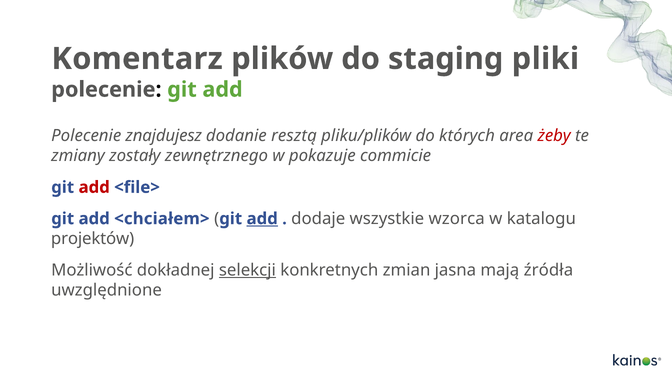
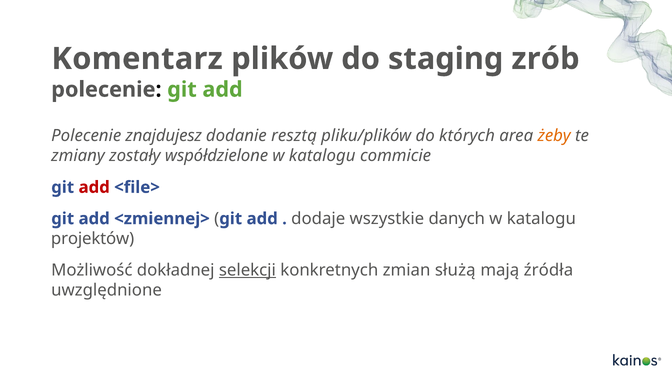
pliki: pliki -> zrób
żeby colour: red -> orange
zewnętrznego: zewnętrznego -> współdzielone
pokazuje at (322, 156): pokazuje -> katalogu
<chciałem>: <chciałem> -> <zmiennej>
add at (262, 219) underline: present -> none
wzorca: wzorca -> danych
jasna: jasna -> służą
